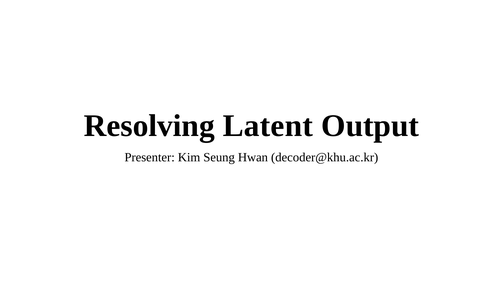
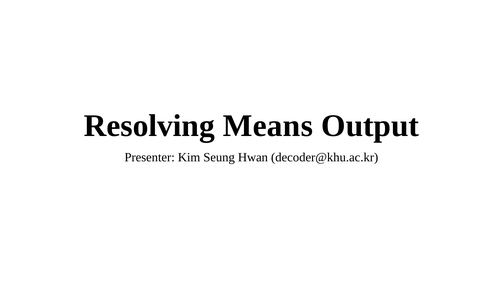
Latent: Latent -> Means
